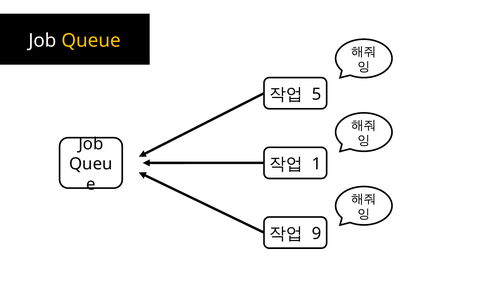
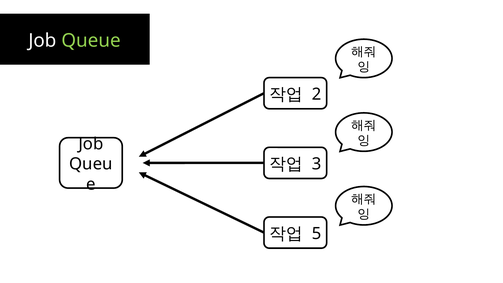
Queue colour: yellow -> light green
5: 5 -> 2
1: 1 -> 3
9: 9 -> 5
